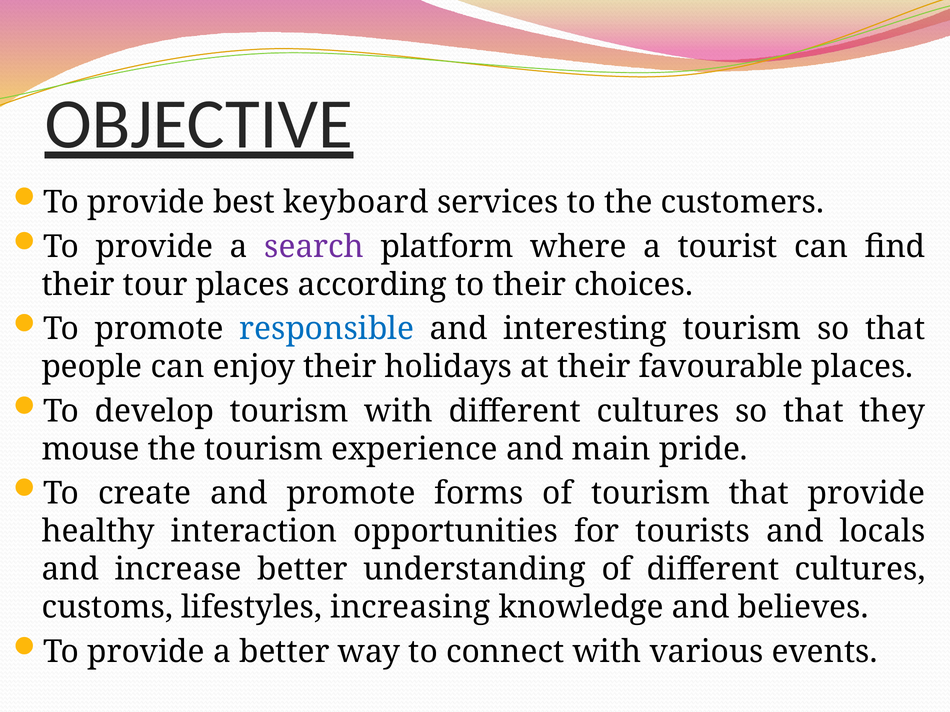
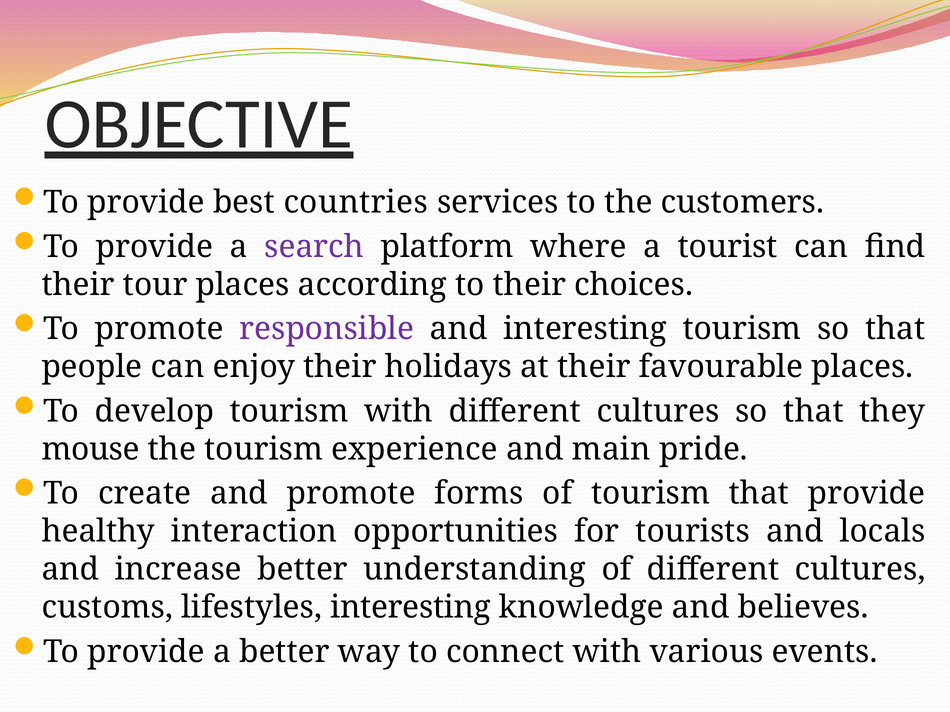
keyboard: keyboard -> countries
responsible colour: blue -> purple
lifestyles increasing: increasing -> interesting
